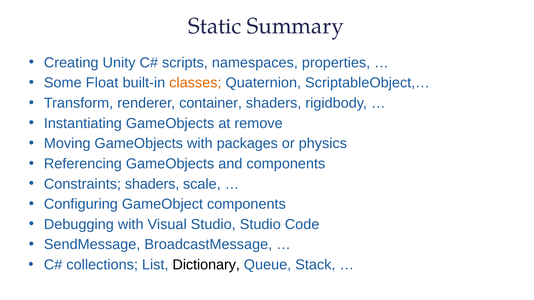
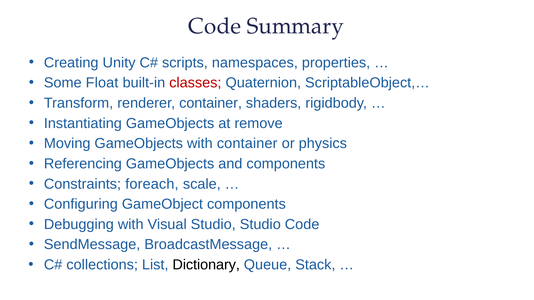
Static at (215, 26): Static -> Code
classes colour: orange -> red
with packages: packages -> container
Constraints shaders: shaders -> foreach
